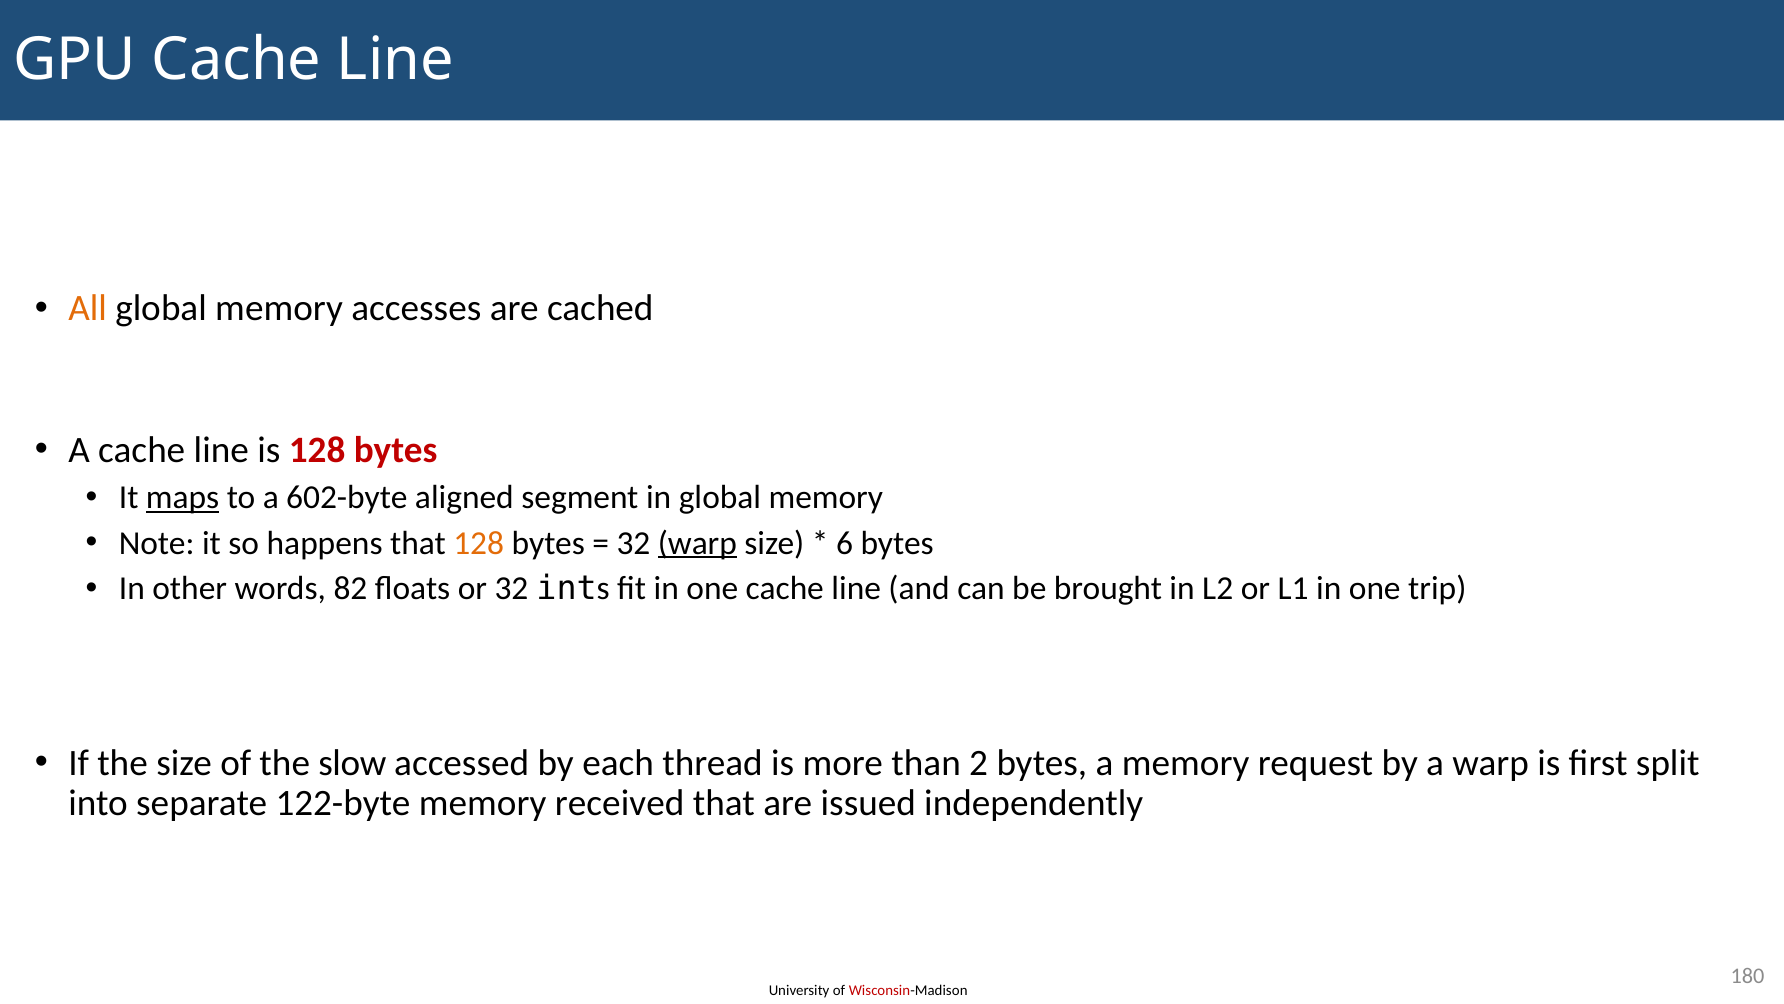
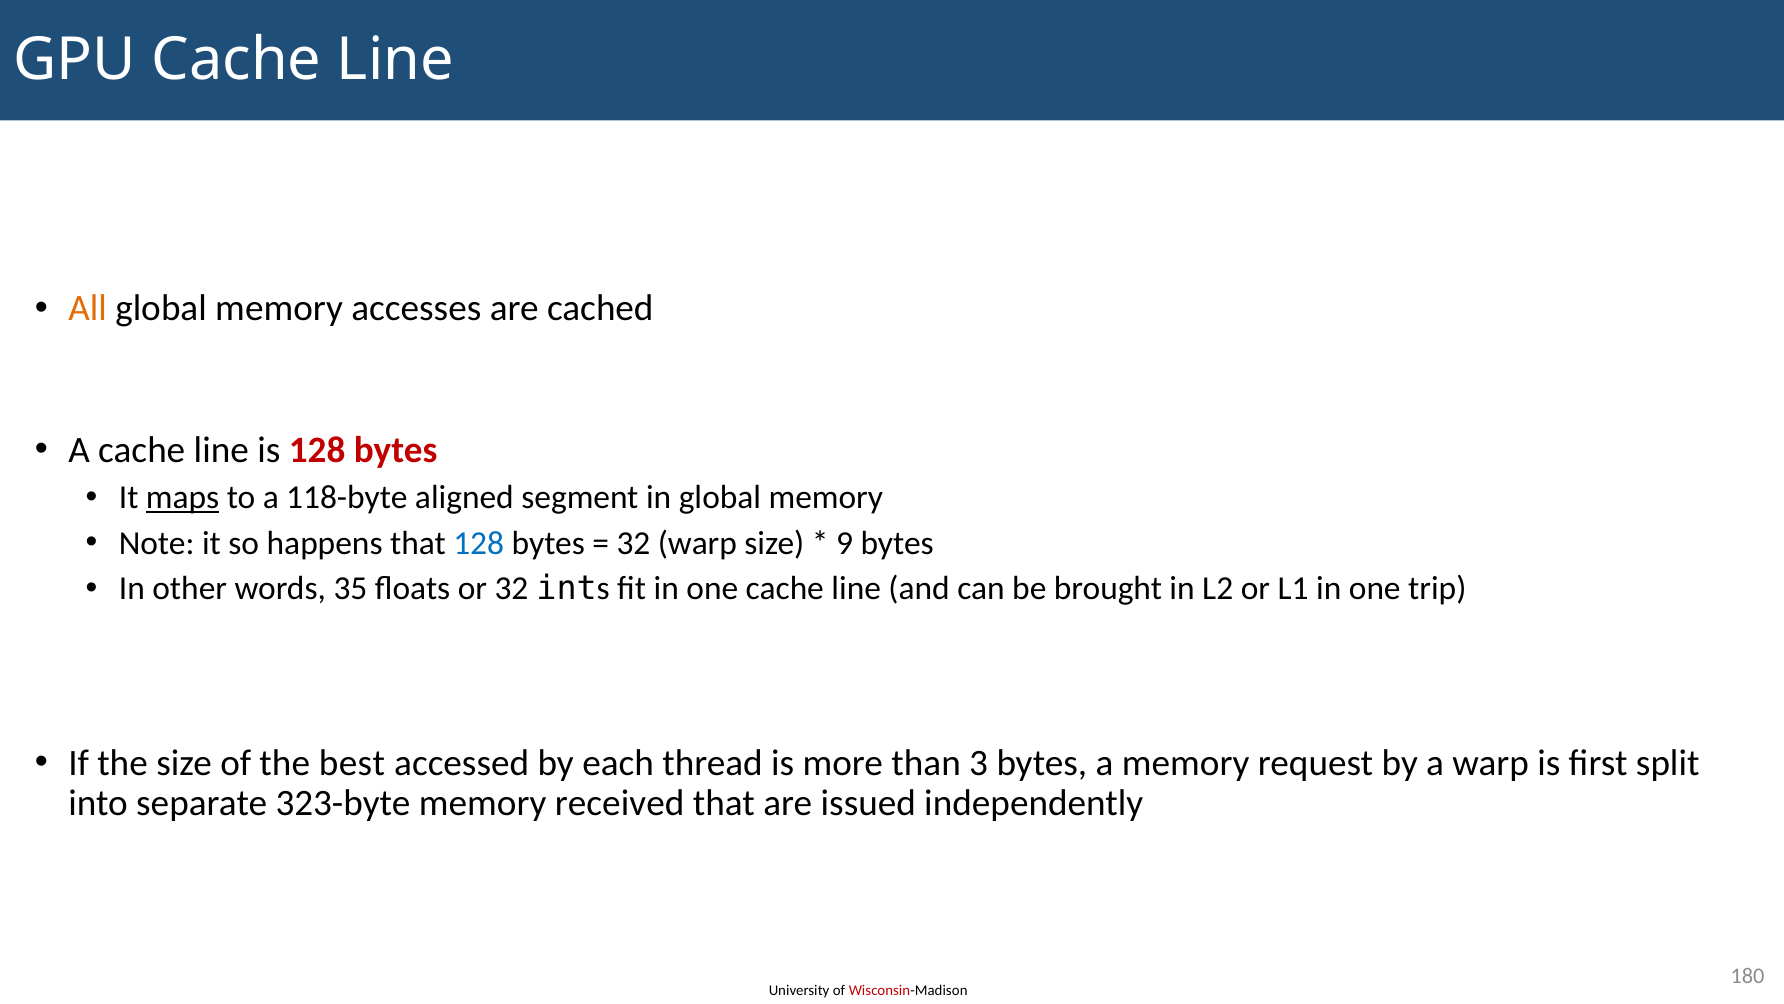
602-byte: 602-byte -> 118-byte
128 at (479, 543) colour: orange -> blue
warp at (697, 543) underline: present -> none
6: 6 -> 9
82: 82 -> 35
slow: slow -> best
2: 2 -> 3
122-byte: 122-byte -> 323-byte
